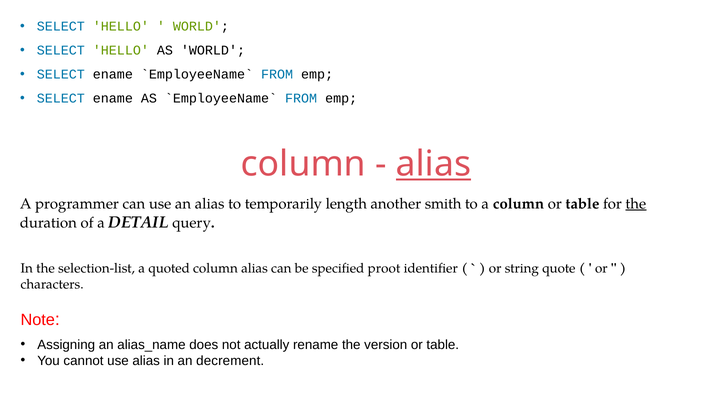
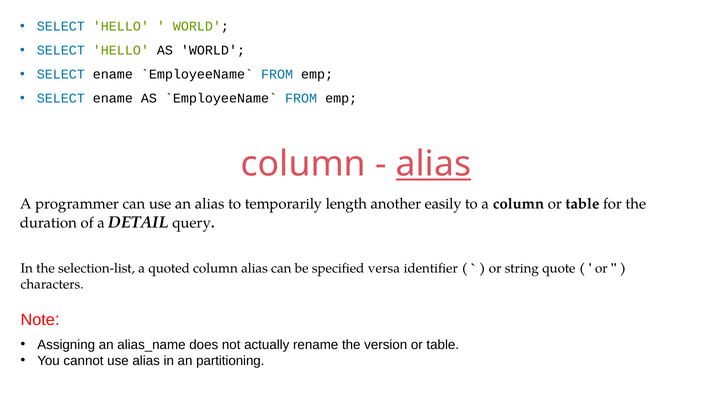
smith: smith -> easily
the at (636, 204) underline: present -> none
proot: proot -> versa
decrement: decrement -> partitioning
